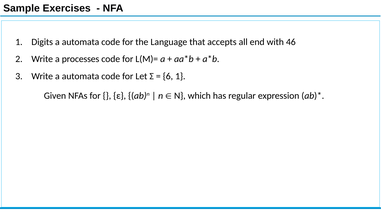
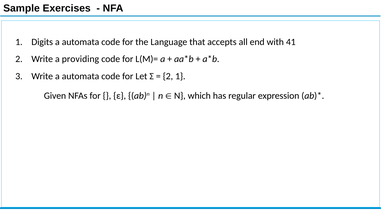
46: 46 -> 41
processes: processes -> providing
6 at (168, 76): 6 -> 2
